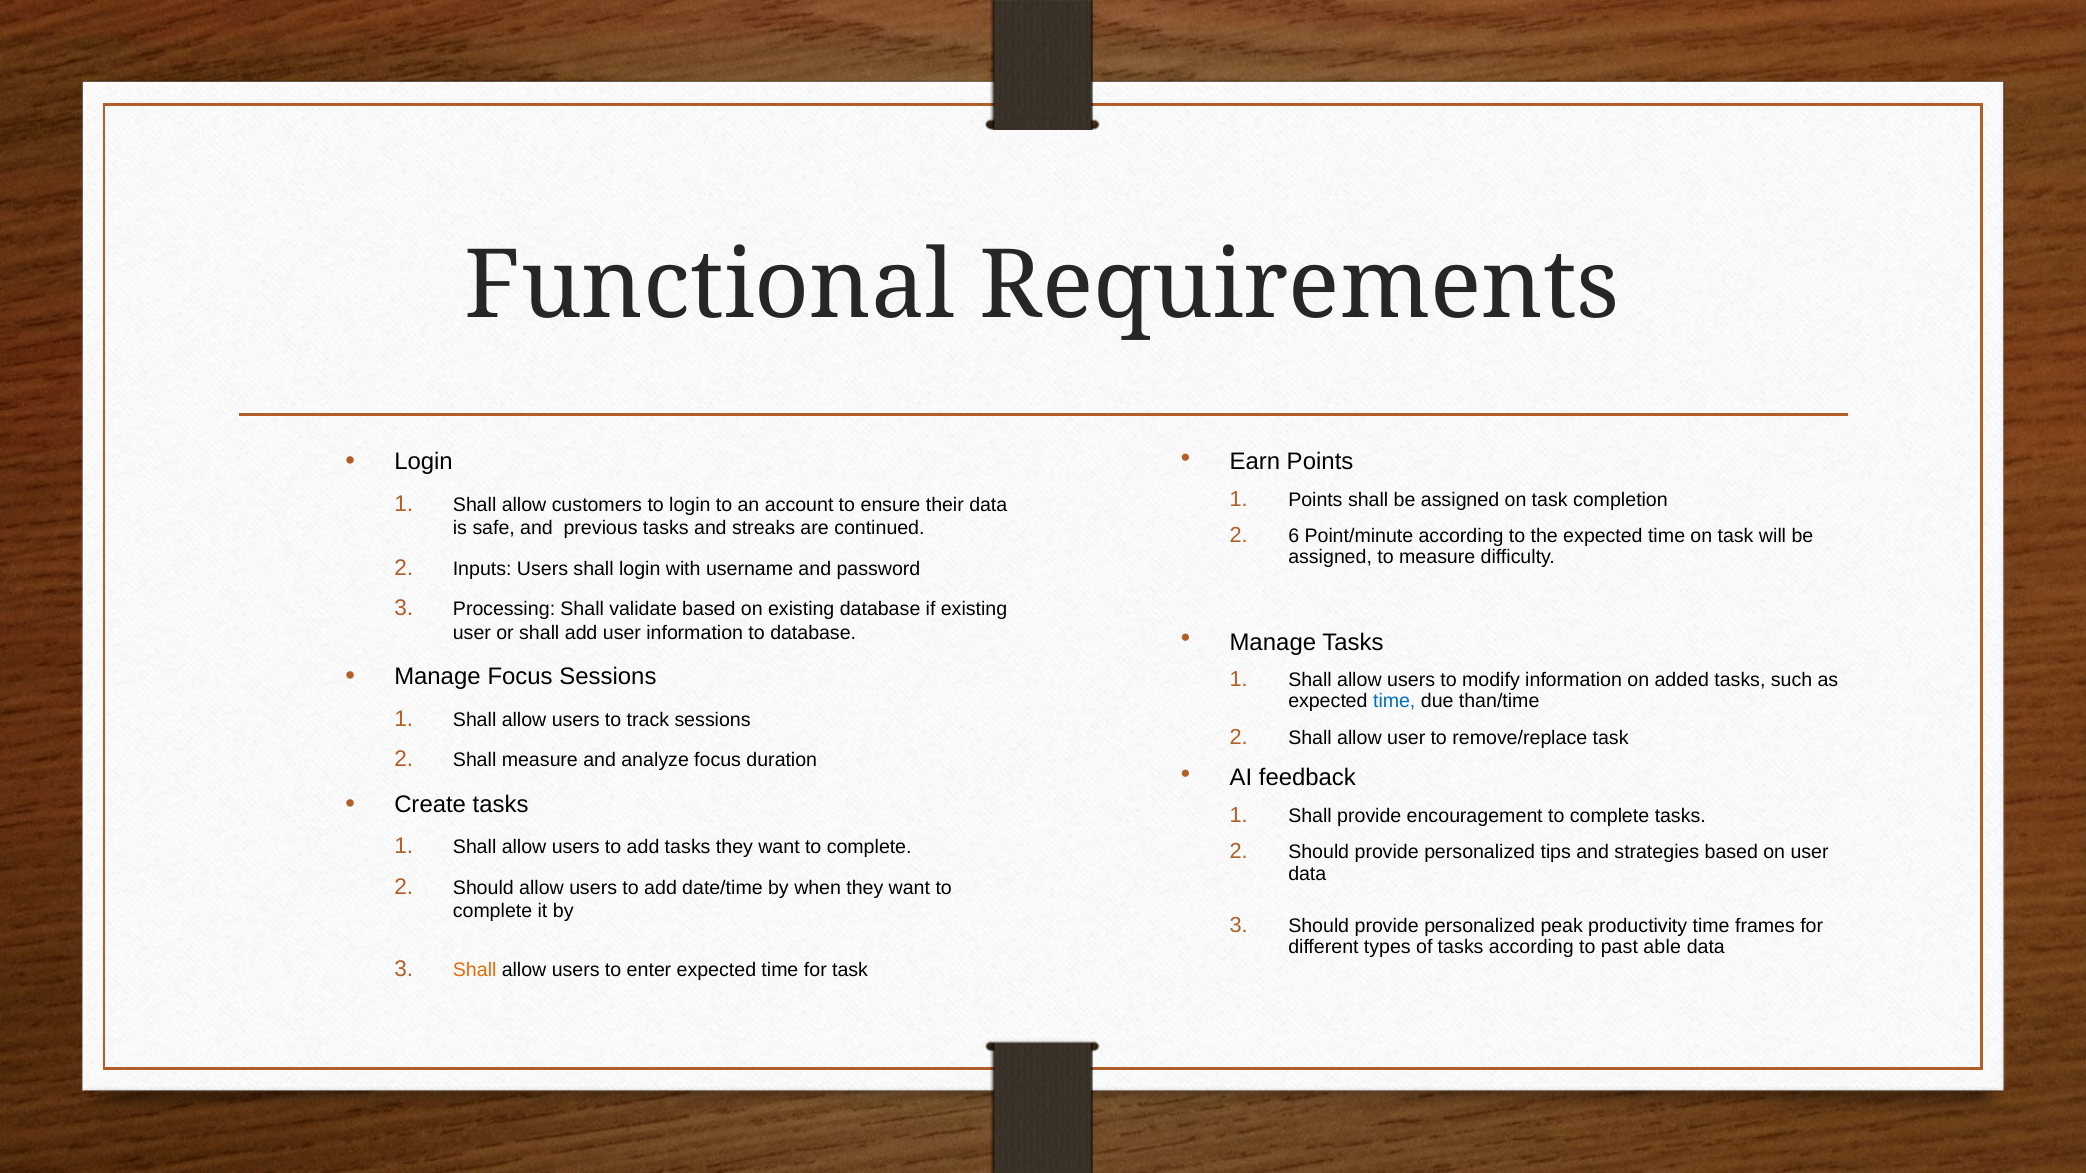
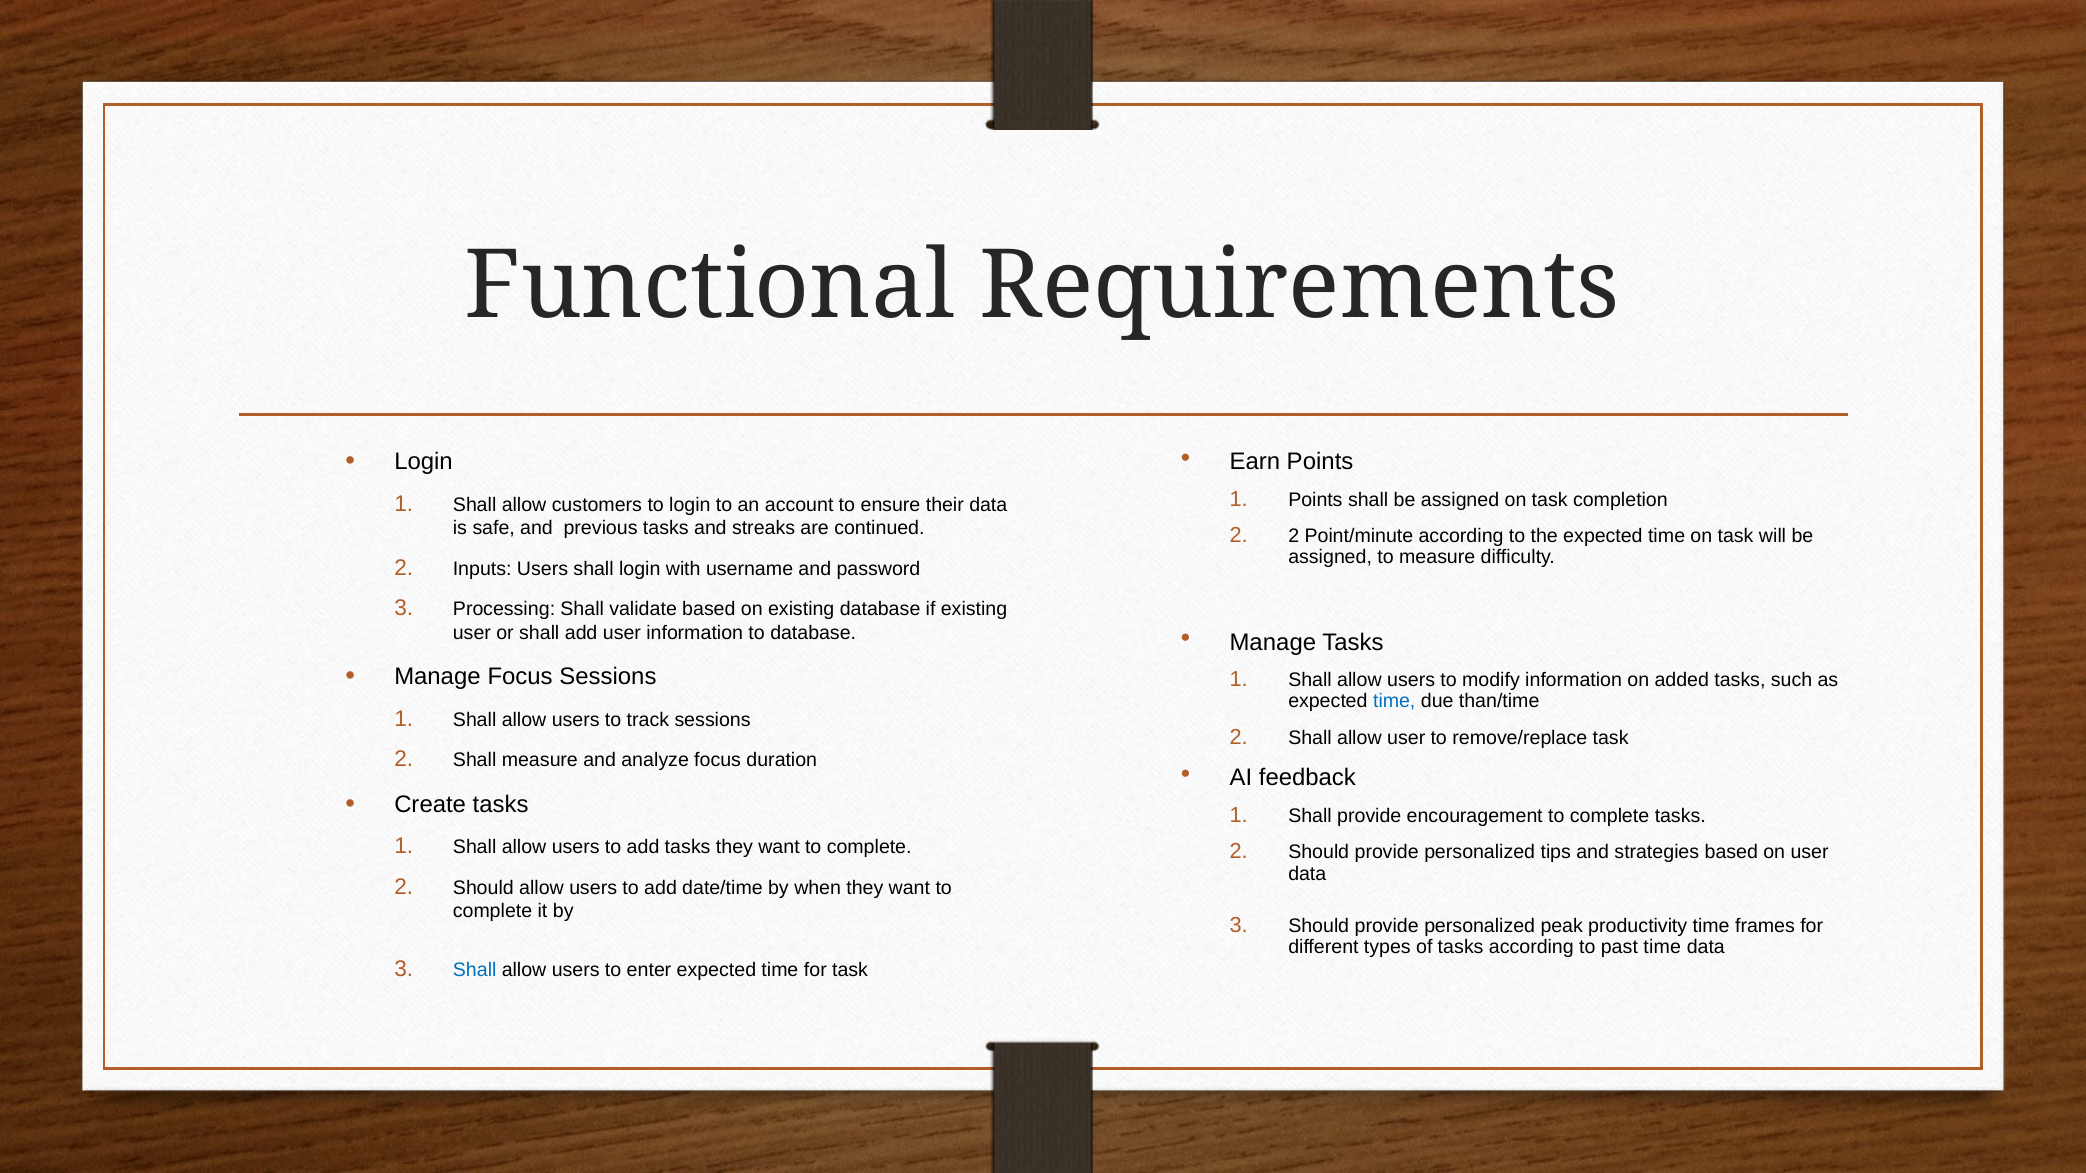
6 at (1294, 536): 6 -> 2
past able: able -> time
Shall at (475, 970) colour: orange -> blue
